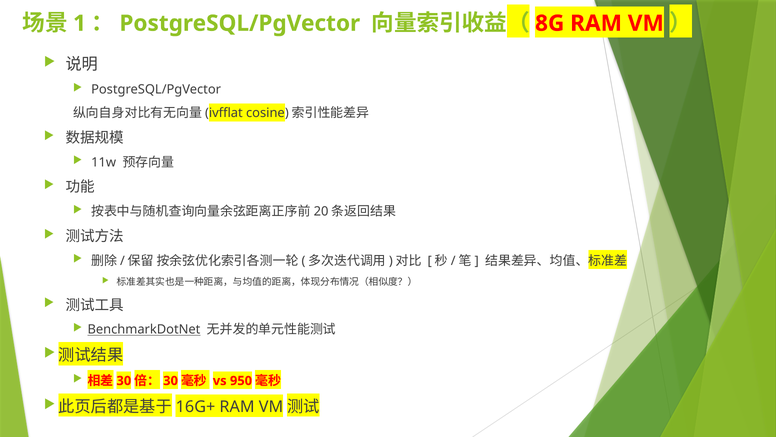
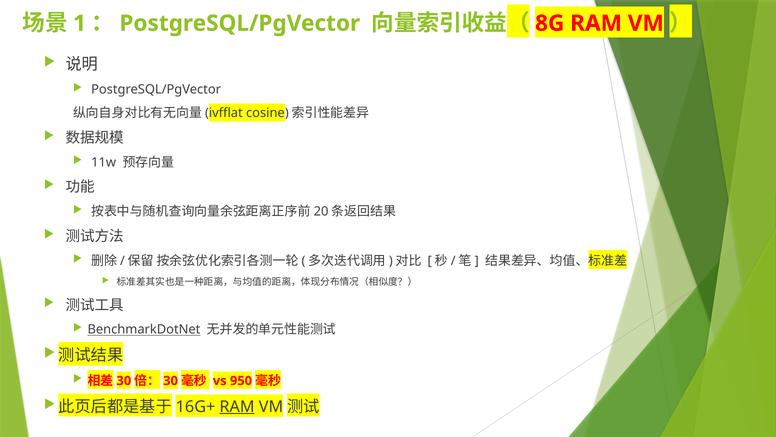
RAM at (237, 406) underline: none -> present
